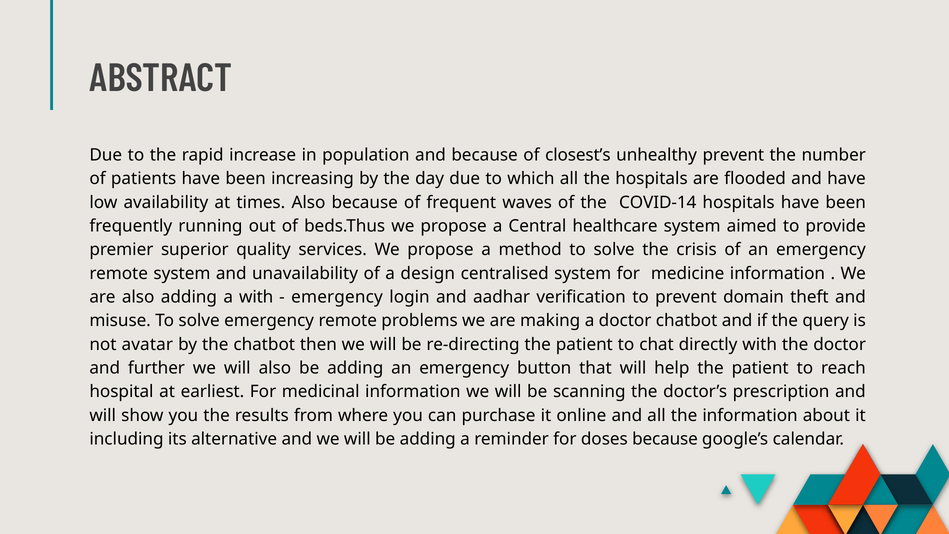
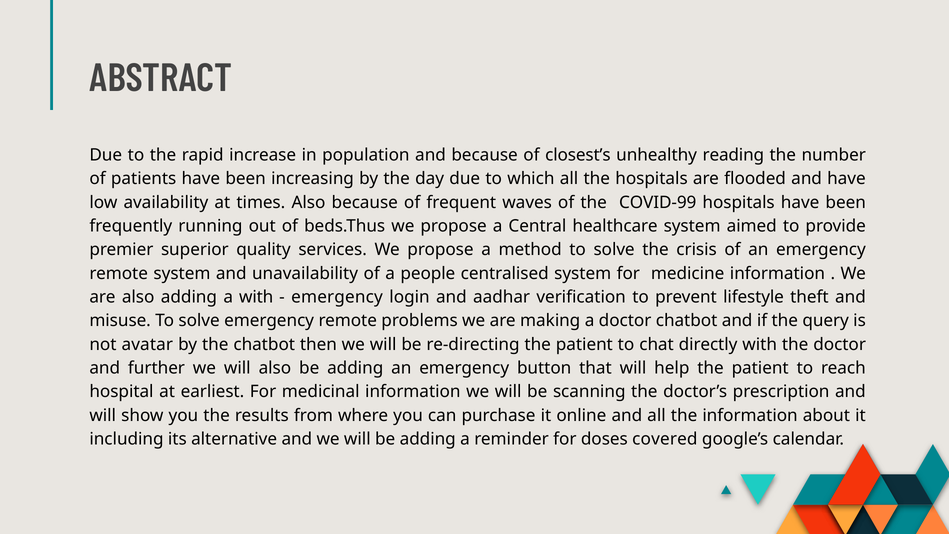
unhealthy prevent: prevent -> reading
COVID-14: COVID-14 -> COVID-99
design: design -> people
domain: domain -> lifestyle
doses because: because -> covered
